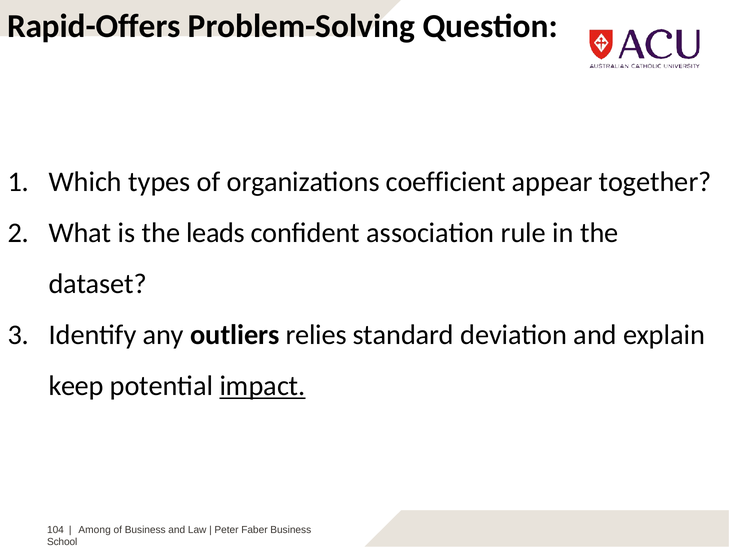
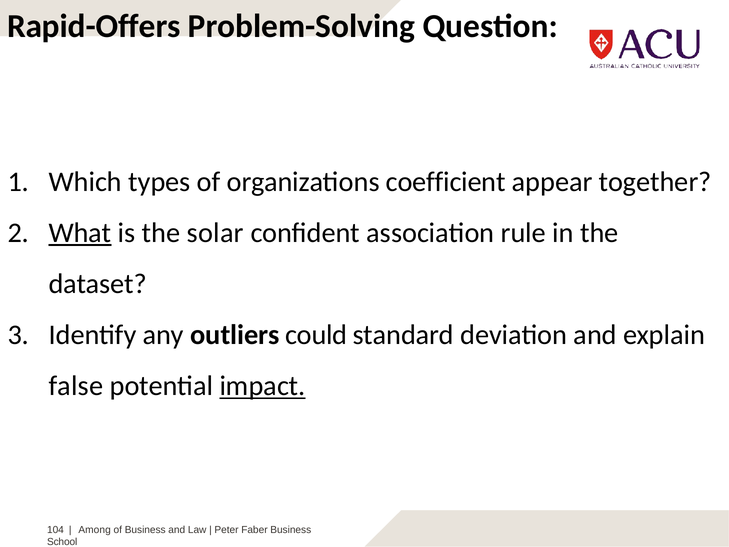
What underline: none -> present
leads: leads -> solar
relies: relies -> could
keep: keep -> false
